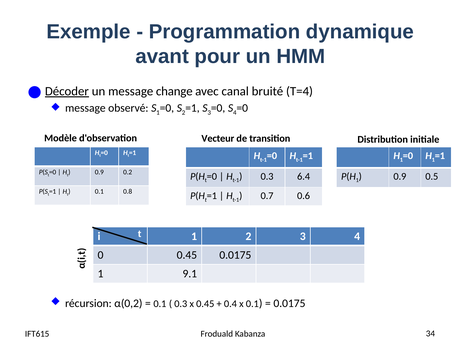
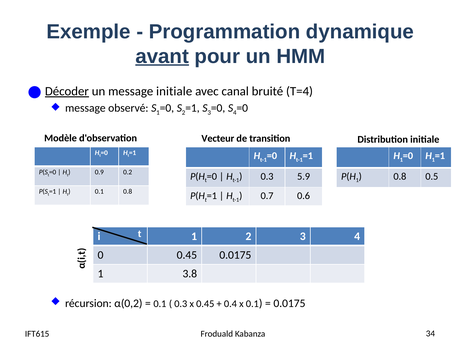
avant underline: none -> present
message change: change -> initiale
6.4: 6.4 -> 5.9
0.9 at (400, 177): 0.9 -> 0.8
9.1: 9.1 -> 3.8
